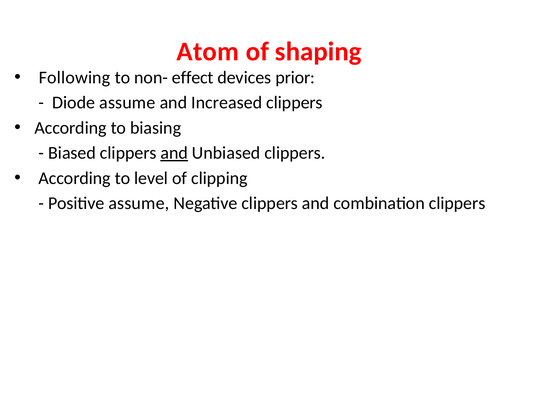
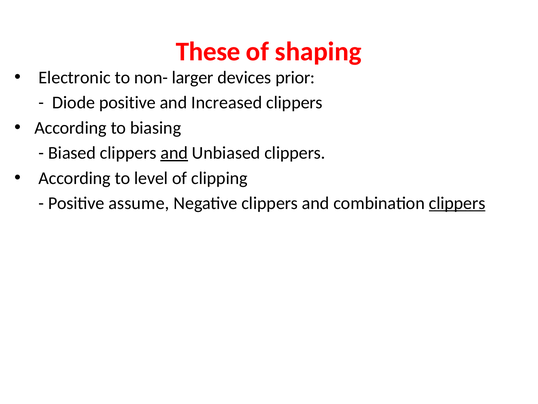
Atom: Atom -> These
Following: Following -> Electronic
effect: effect -> larger
Diode assume: assume -> positive
clippers at (457, 203) underline: none -> present
